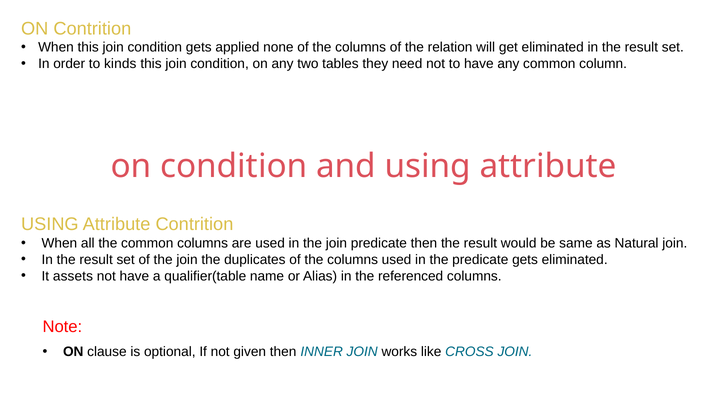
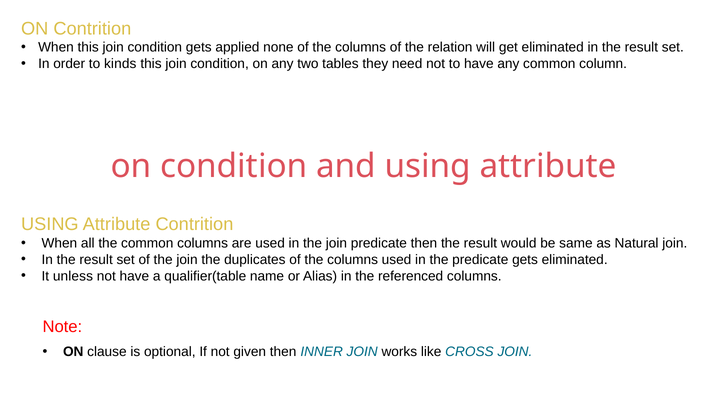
assets: assets -> unless
